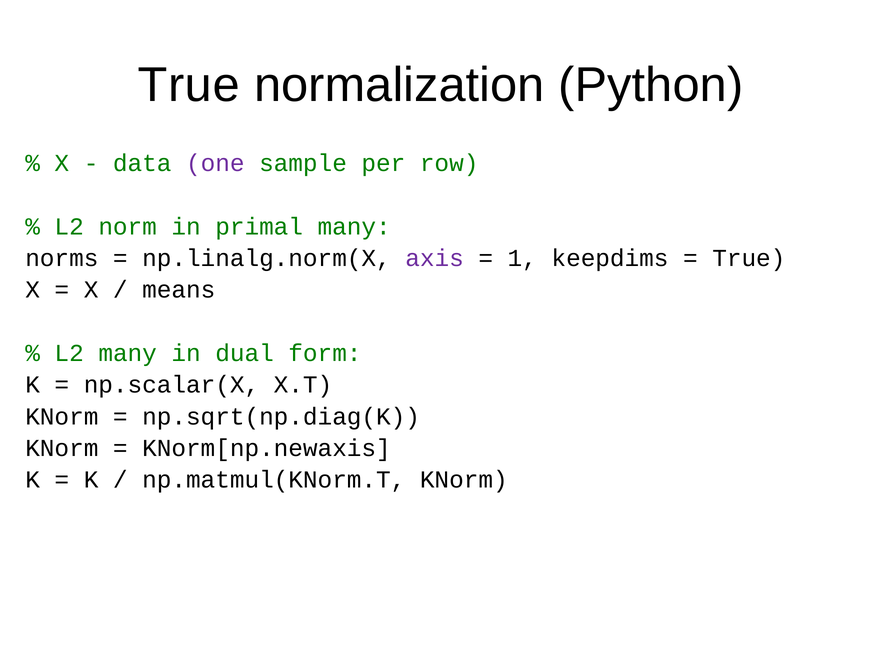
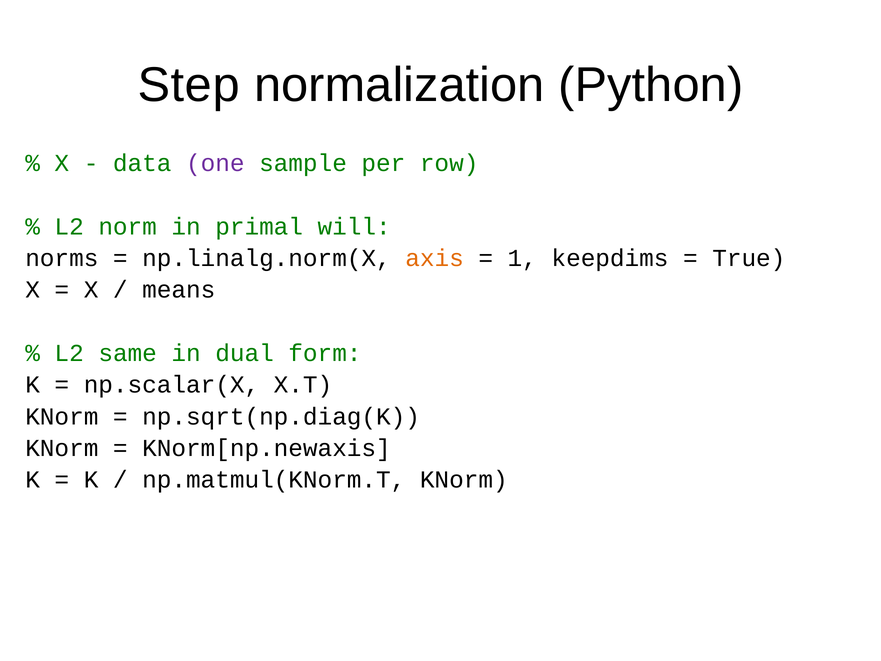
True at (189, 85): True -> Step
primal many: many -> will
axis colour: purple -> orange
L2 many: many -> same
